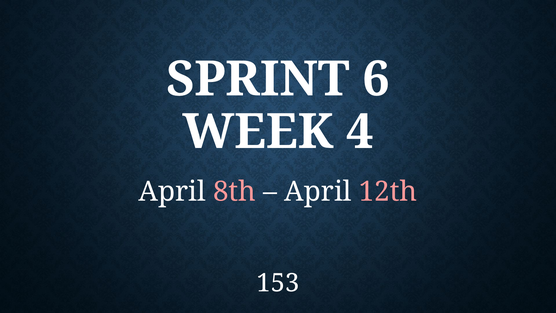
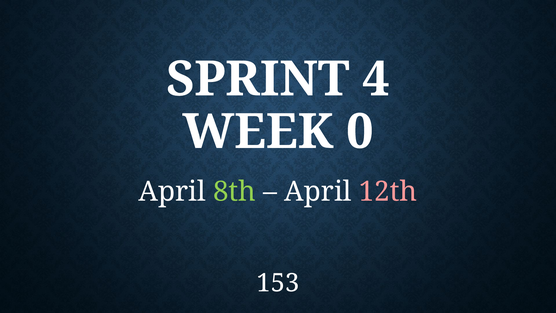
6: 6 -> 4
4: 4 -> 0
8th colour: pink -> light green
